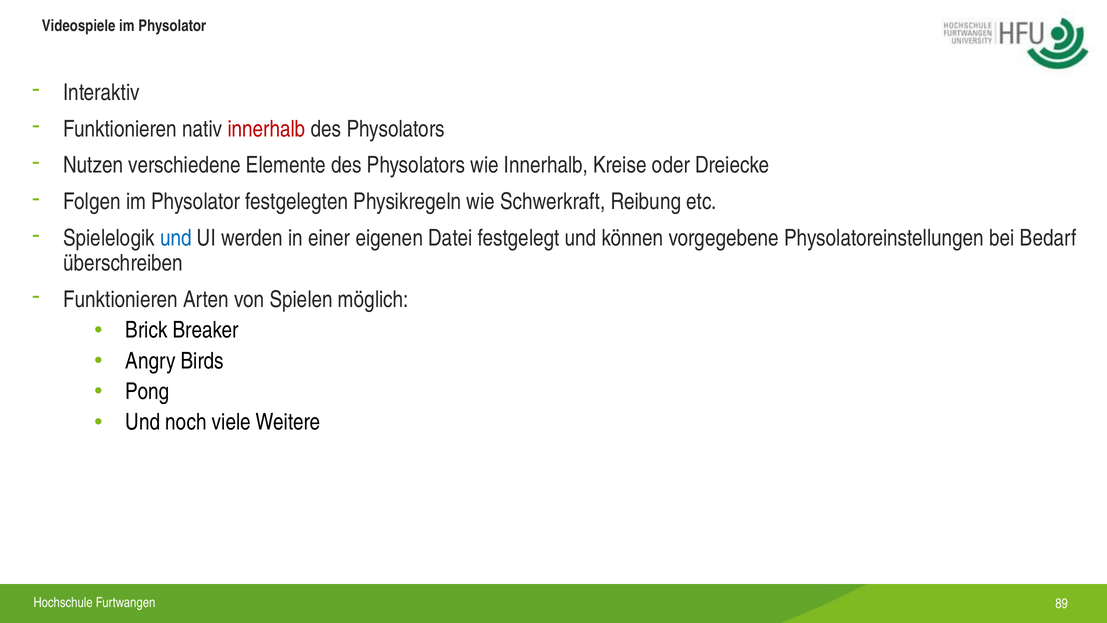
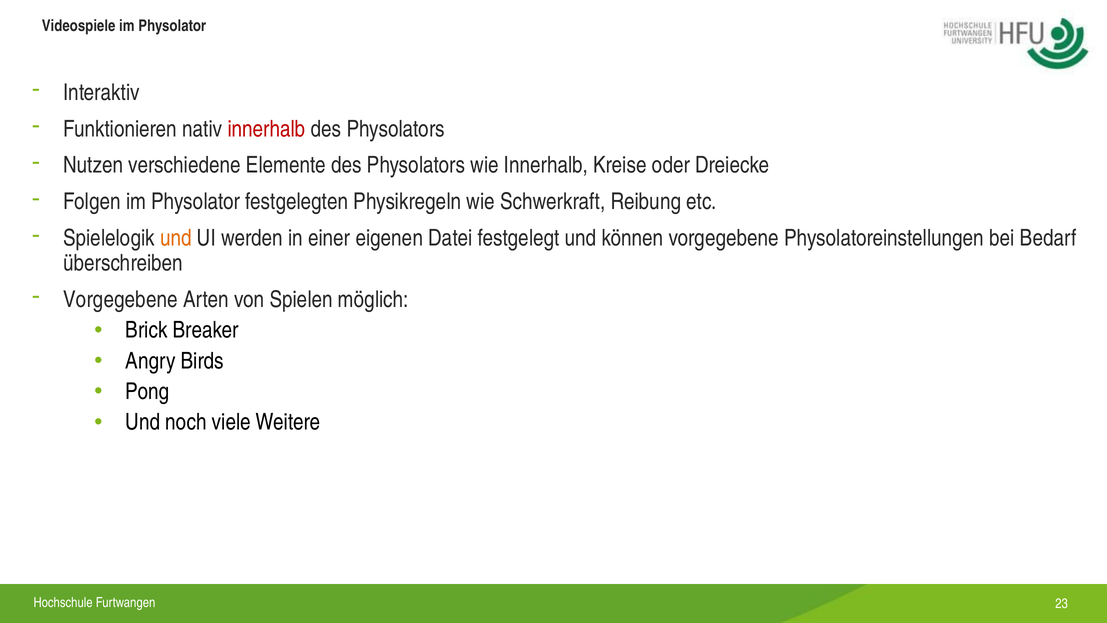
und at (176, 238) colour: blue -> orange
Funktionieren at (121, 300): Funktionieren -> Vorgegebene
89: 89 -> 23
